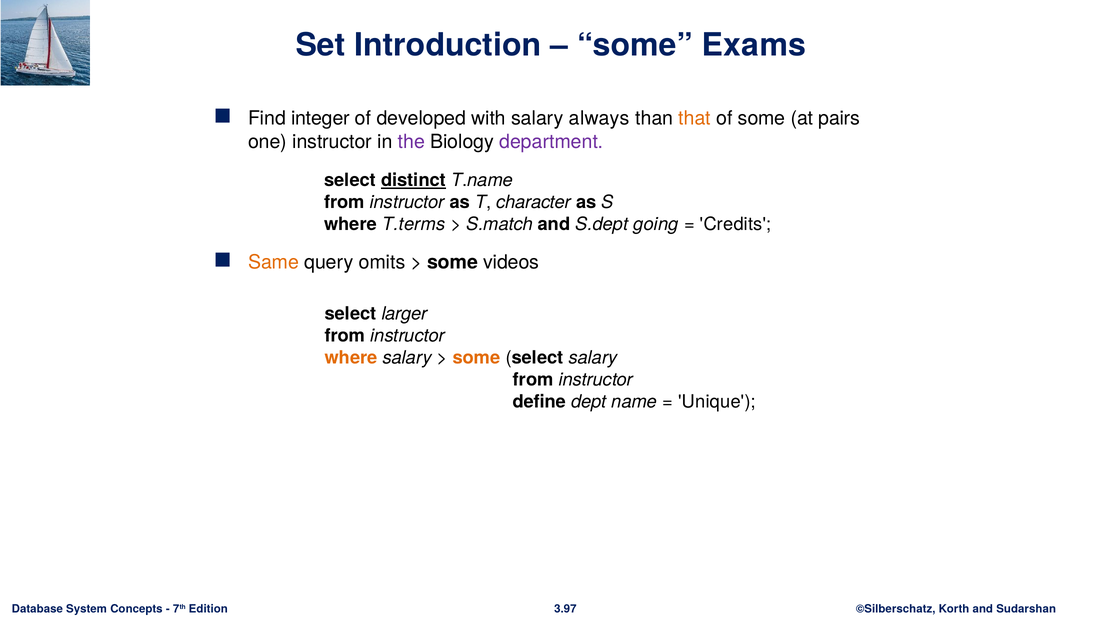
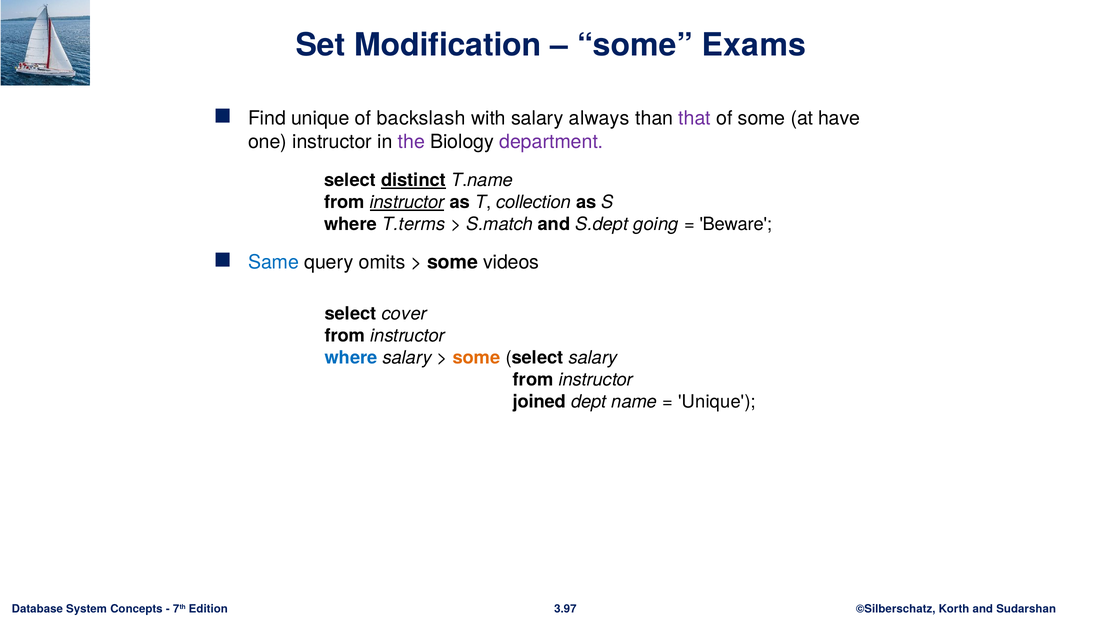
Introduction: Introduction -> Modification
Find integer: integer -> unique
developed: developed -> backslash
that colour: orange -> purple
pairs: pairs -> have
instructor at (407, 202) underline: none -> present
character: character -> collection
Credits: Credits -> Beware
Same colour: orange -> blue
larger: larger -> cover
where at (351, 358) colour: orange -> blue
define: define -> joined
